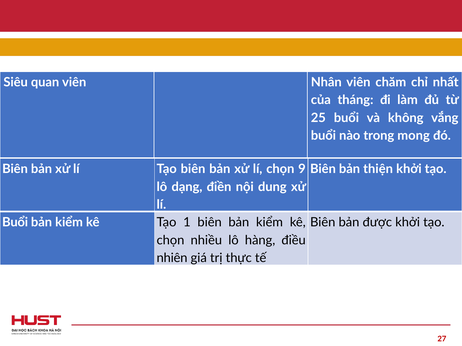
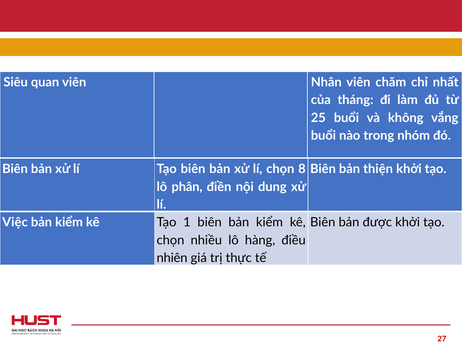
mong: mong -> nhóm
9: 9 -> 8
dạng: dạng -> phân
Buổi at (15, 223): Buổi -> Việc
